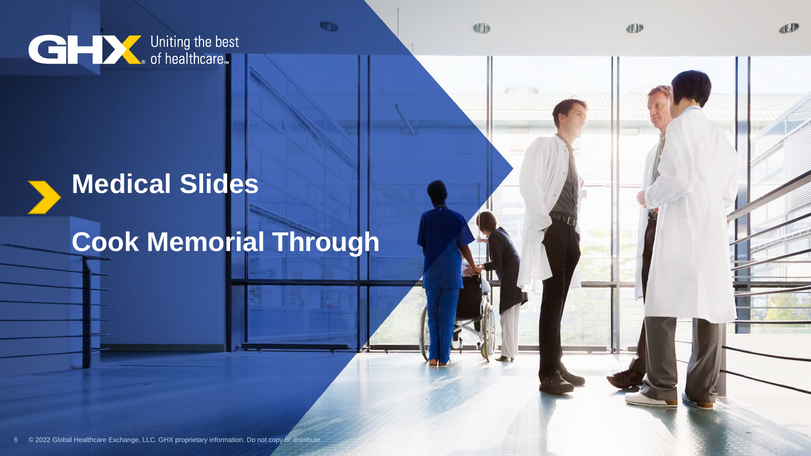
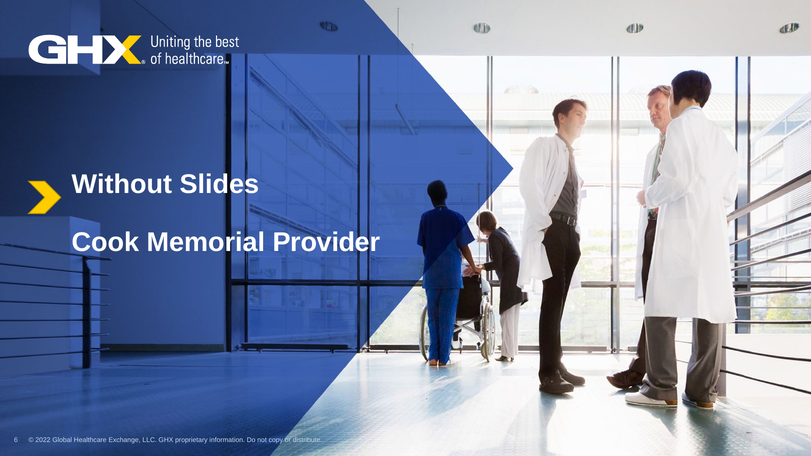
Medical: Medical -> Without
Through: Through -> Provider
